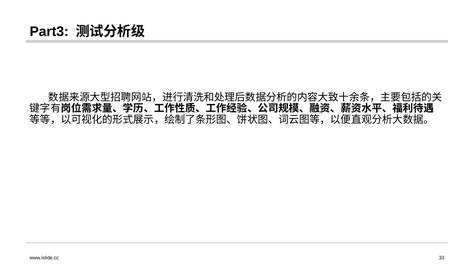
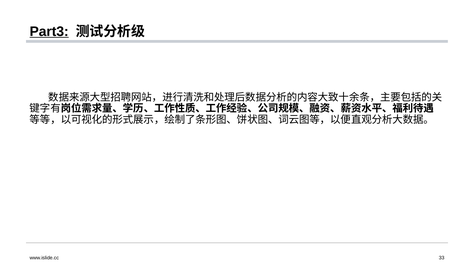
Part3 underline: none -> present
